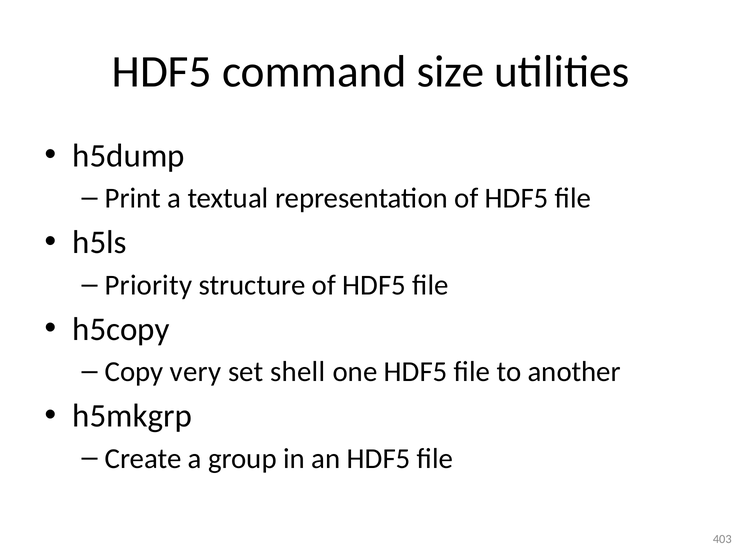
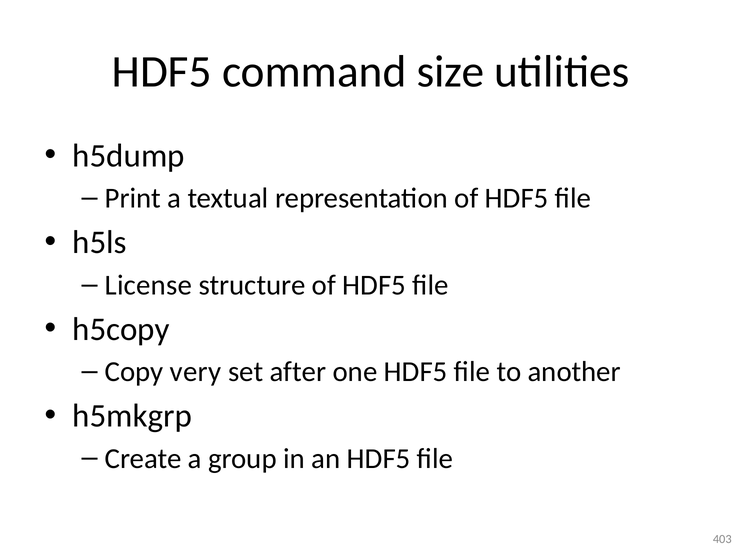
Priority: Priority -> License
shell: shell -> after
